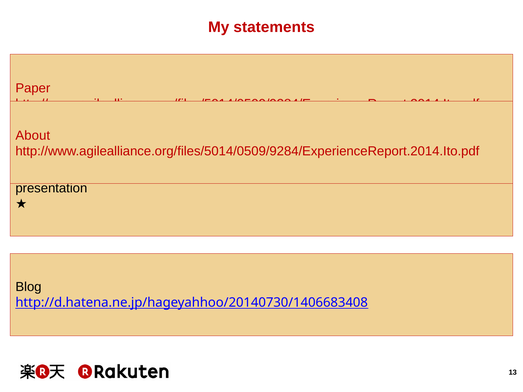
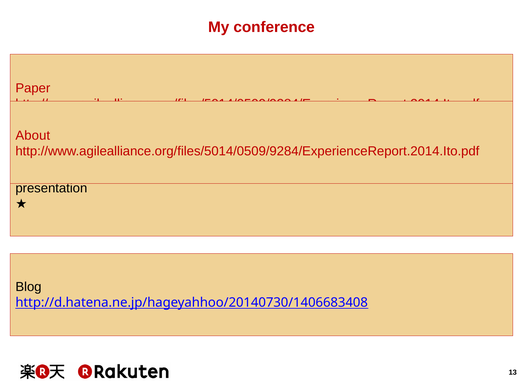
statements: statements -> conference
